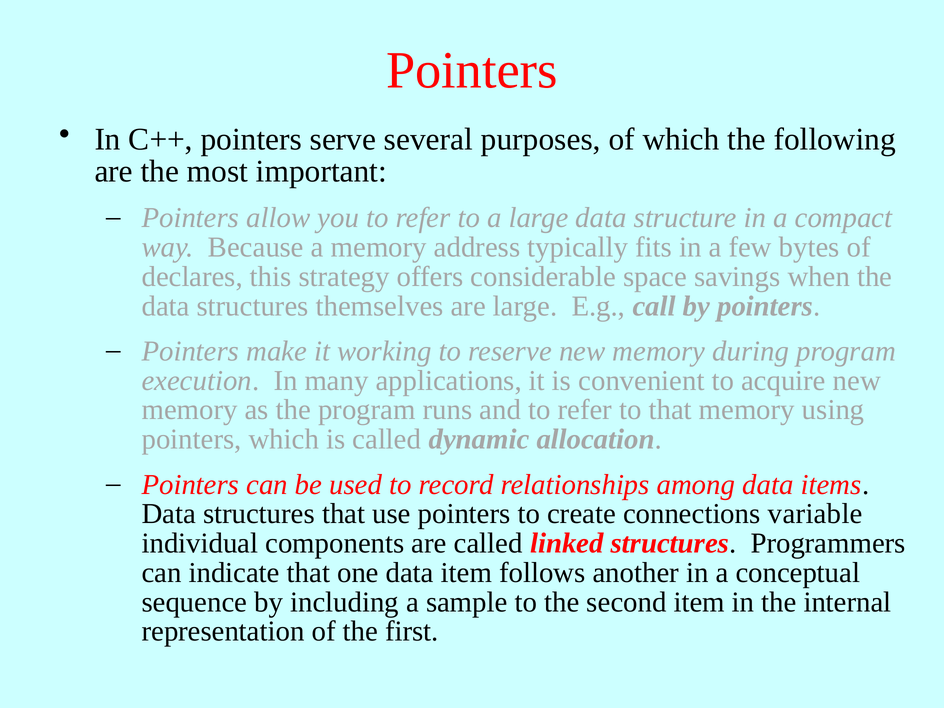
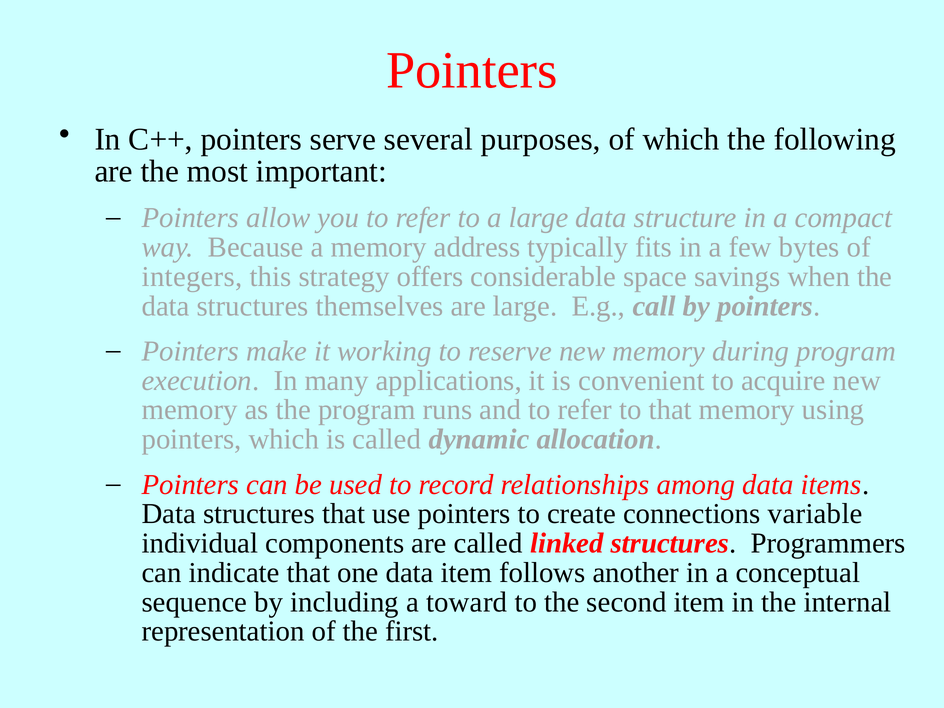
declares: declares -> integers
sample: sample -> toward
